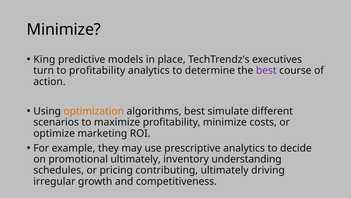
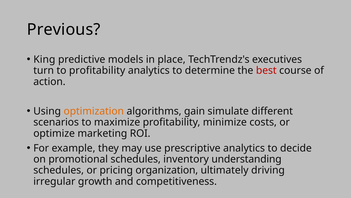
Minimize at (64, 29): Minimize -> Previous
best at (266, 70) colour: purple -> red
algorithms best: best -> gain
promotional ultimately: ultimately -> schedules
contributing: contributing -> organization
